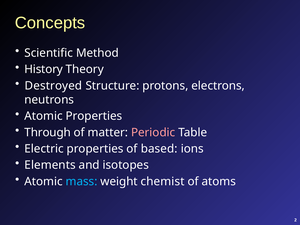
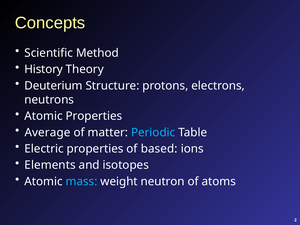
Destroyed: Destroyed -> Deuterium
Through: Through -> Average
Periodic colour: pink -> light blue
chemist: chemist -> neutron
